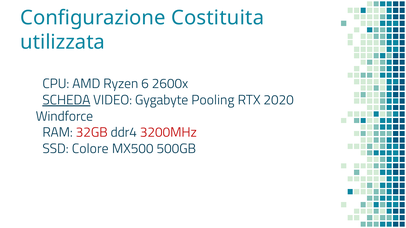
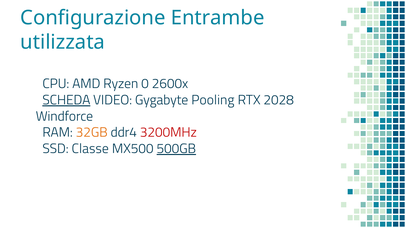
Costituita: Costituita -> Entrambe
6: 6 -> 0
2020: 2020 -> 2028
32GB colour: red -> orange
Colore: Colore -> Classe
500GB underline: none -> present
